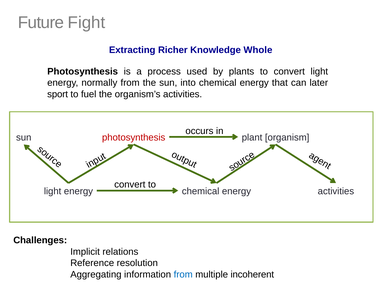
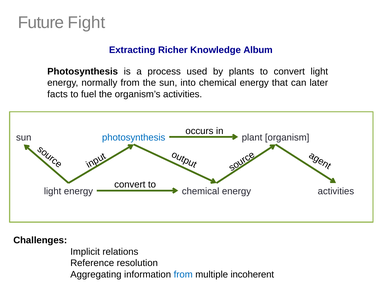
Whole: Whole -> Album
sport: sport -> facts
photosynthesis at (134, 138) colour: red -> blue
